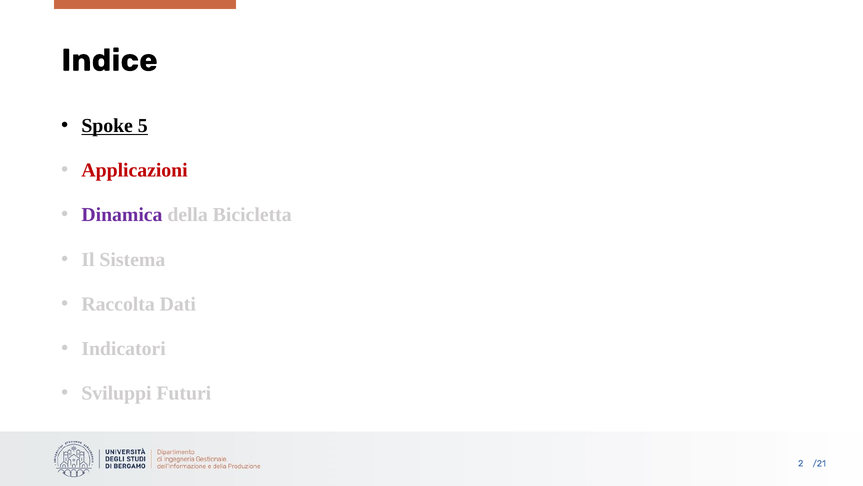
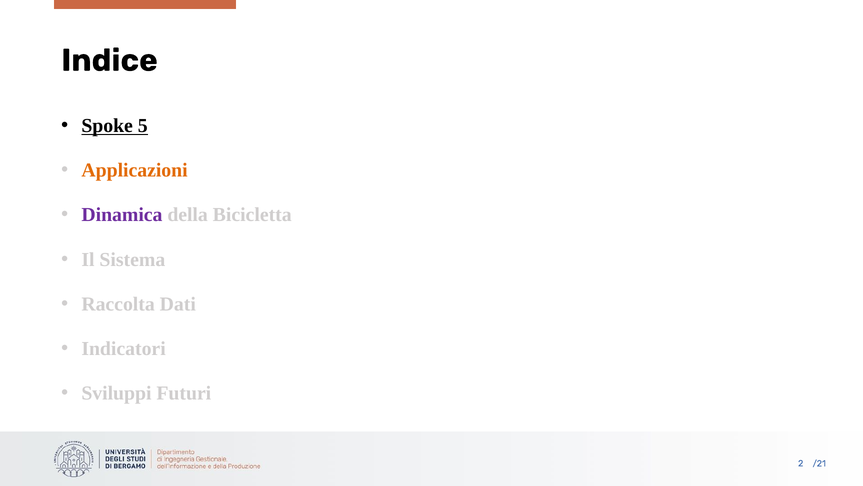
Applicazioni colour: red -> orange
